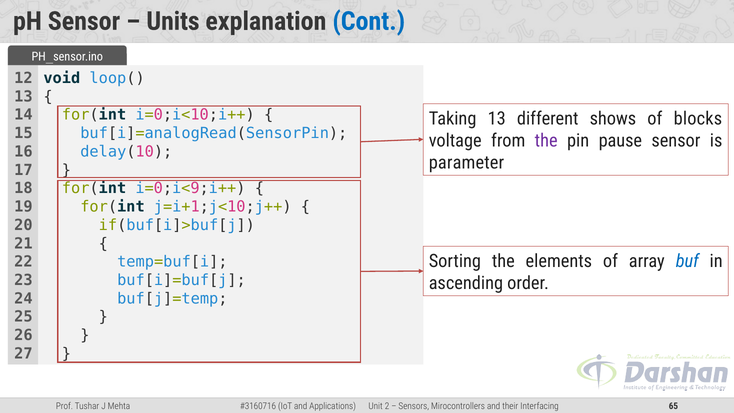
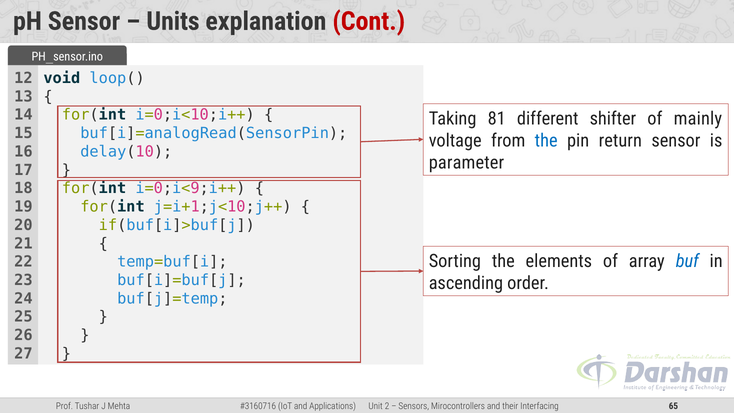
Cont colour: blue -> red
Taking 13: 13 -> 81
shows: shows -> shifter
blocks: blocks -> mainly
the at (546, 141) colour: purple -> blue
pause: pause -> return
